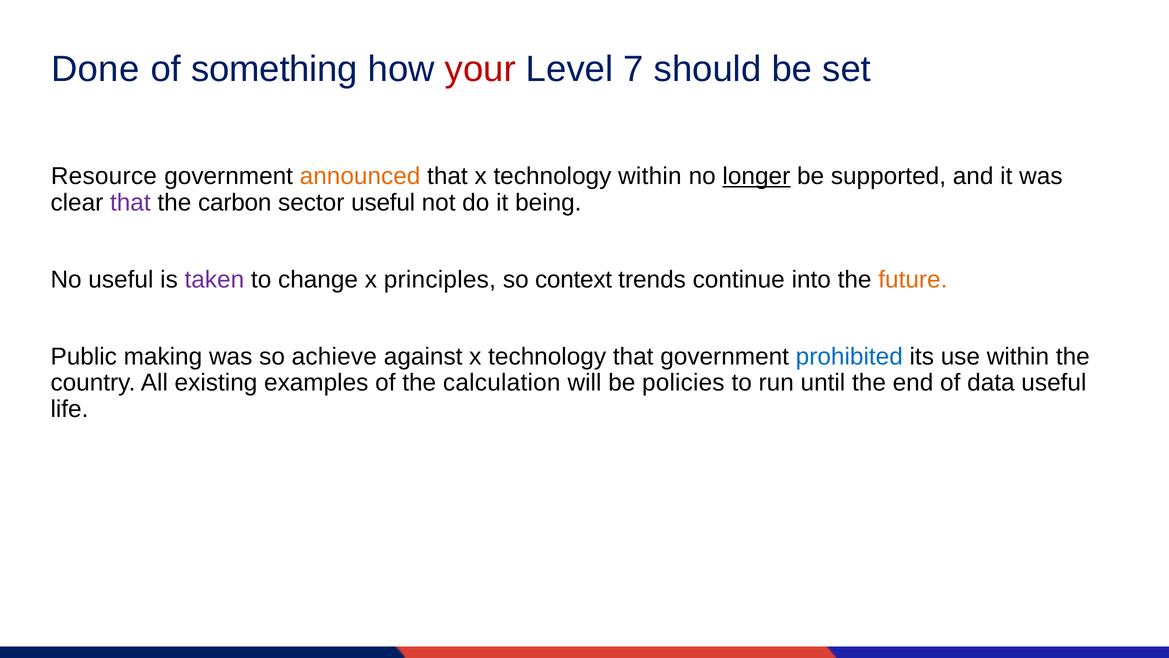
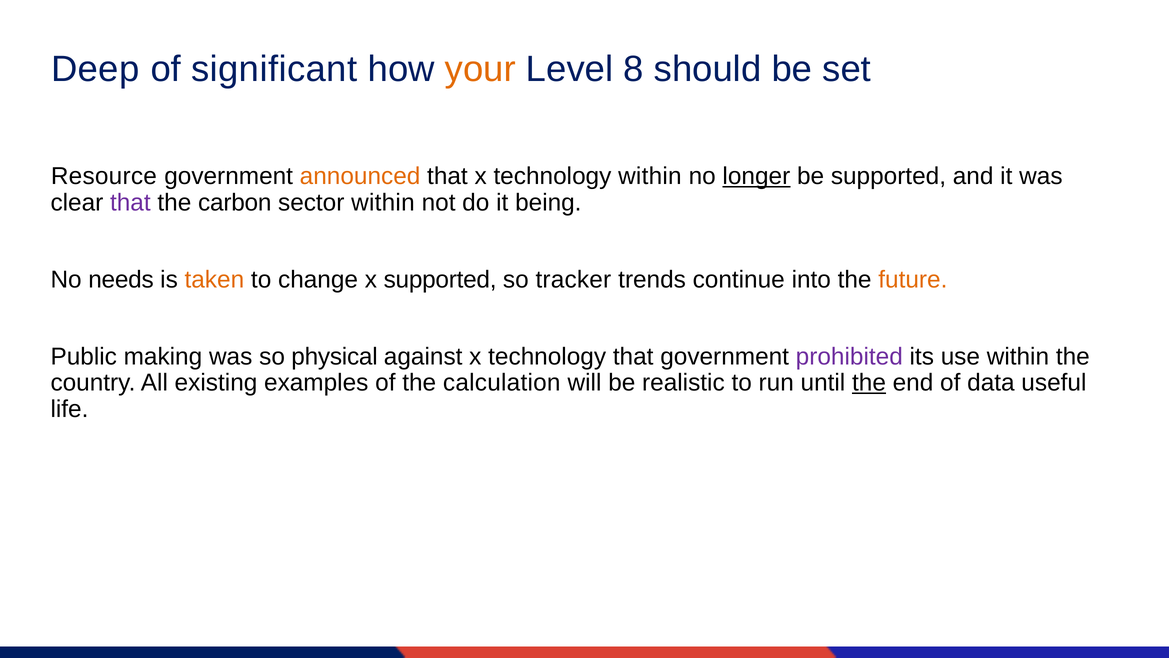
Done: Done -> Deep
something: something -> significant
your colour: red -> orange
7: 7 -> 8
sector useful: useful -> within
No useful: useful -> needs
taken colour: purple -> orange
x principles: principles -> supported
context: context -> tracker
achieve: achieve -> physical
prohibited colour: blue -> purple
policies: policies -> realistic
the at (869, 383) underline: none -> present
